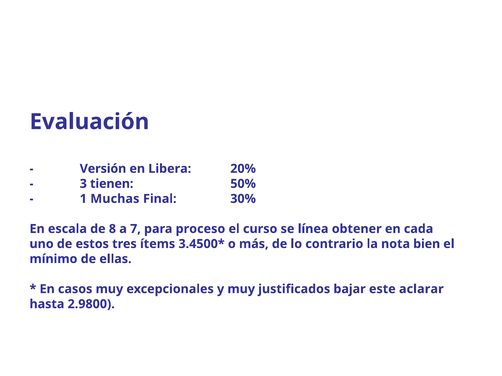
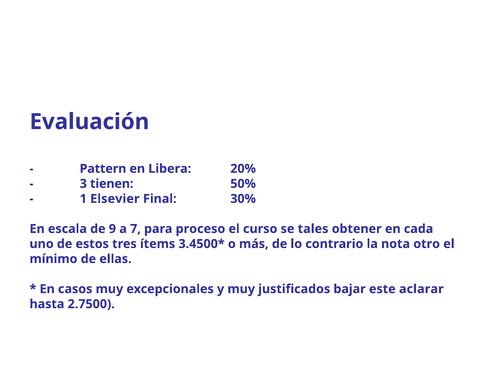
Versión: Versión -> Pattern
Muchas: Muchas -> Elsevier
8: 8 -> 9
línea: línea -> tales
bien: bien -> otro
2.9800: 2.9800 -> 2.7500
